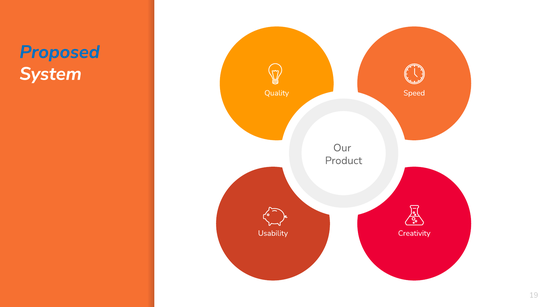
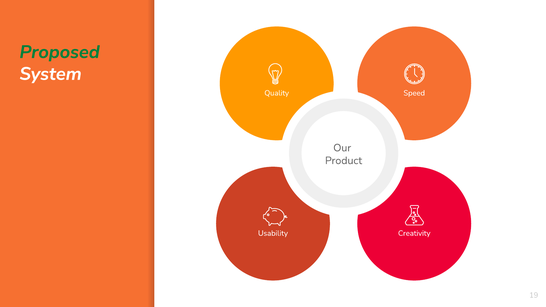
Proposed colour: blue -> green
